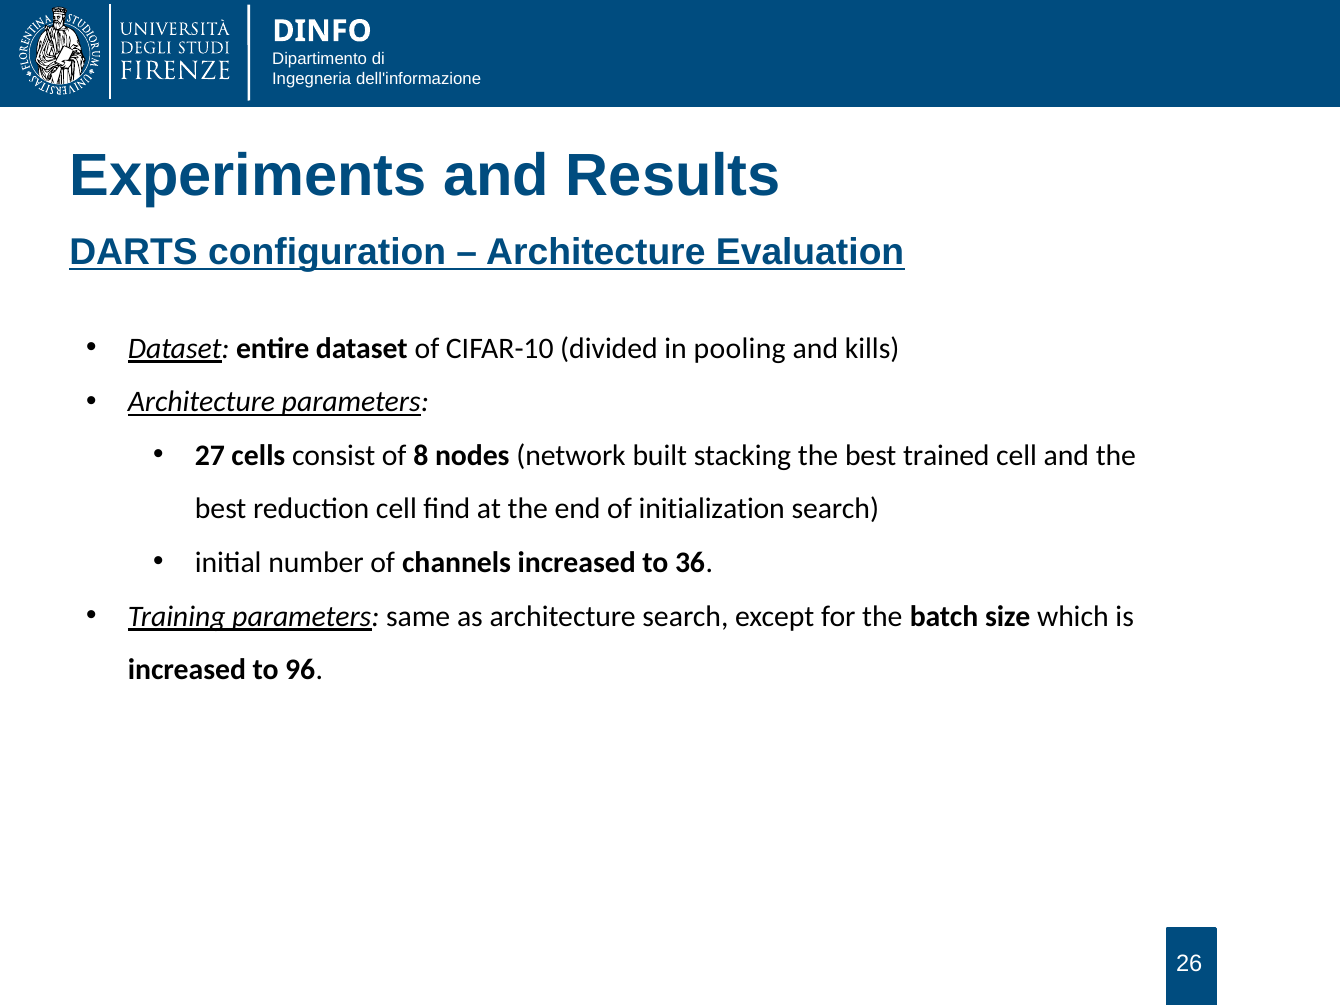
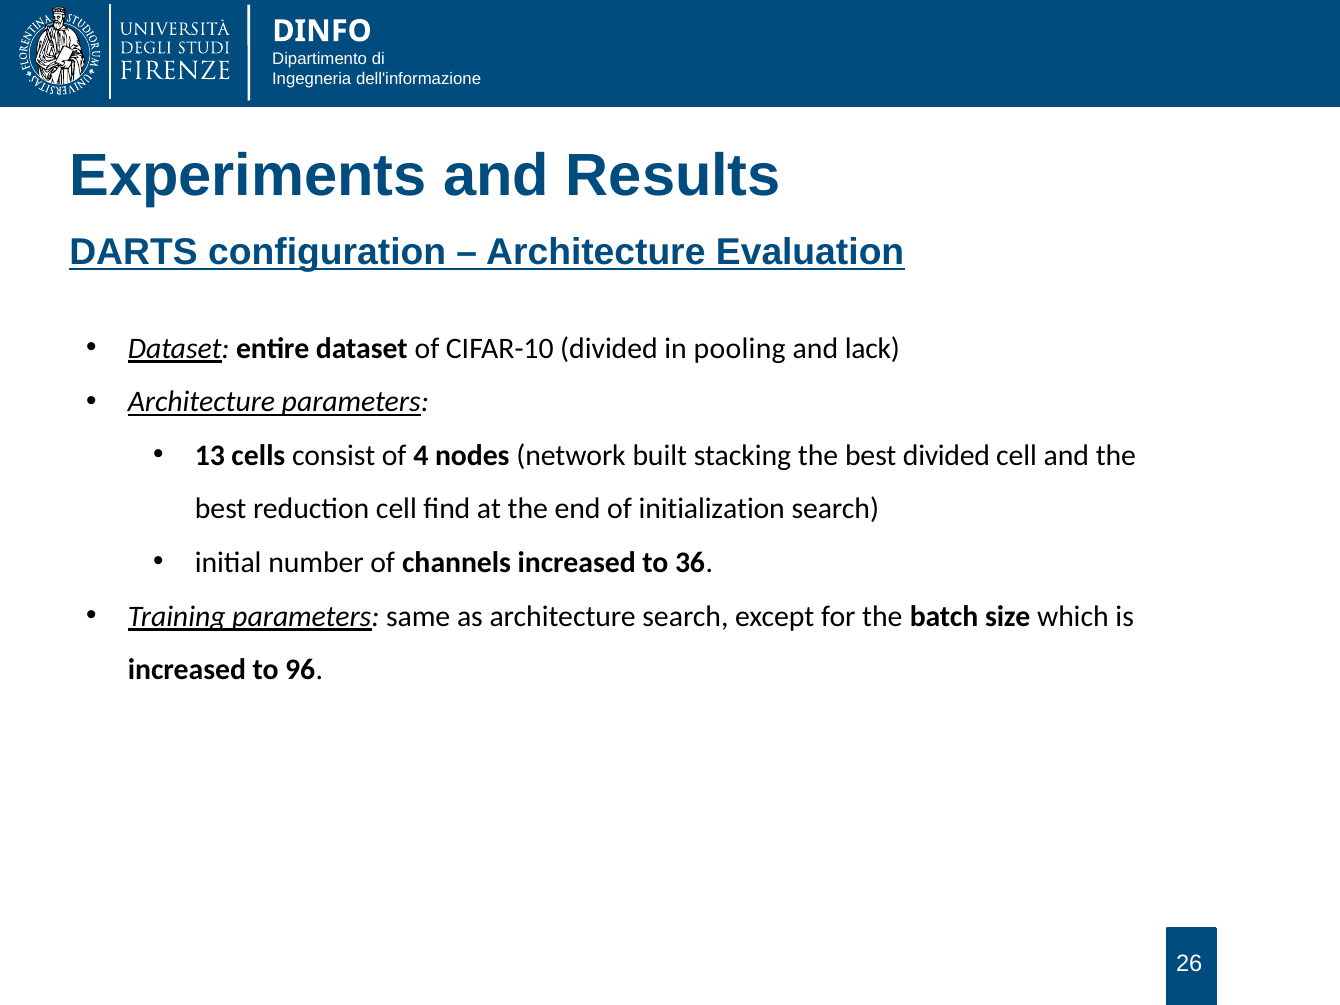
kills: kills -> lack
27: 27 -> 13
8: 8 -> 4
best trained: trained -> divided
